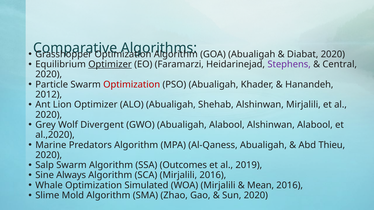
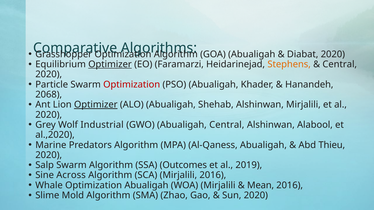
Stephens colour: purple -> orange
2012: 2012 -> 2068
Optimizer at (96, 105) underline: none -> present
Divergent: Divergent -> Industrial
Abualigah Alabool: Alabool -> Central
Always: Always -> Across
Optimization Simulated: Simulated -> Abualigah
